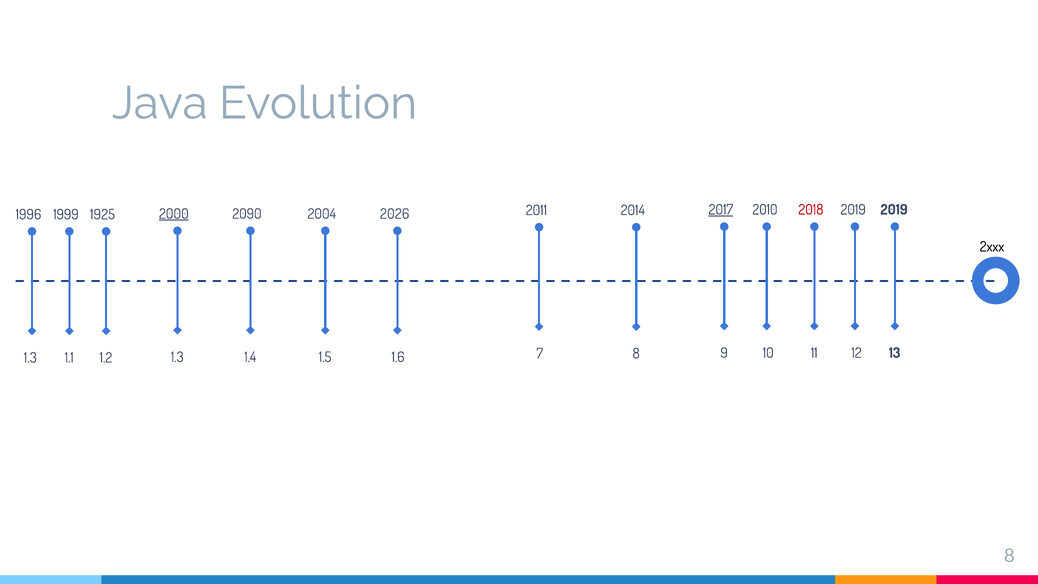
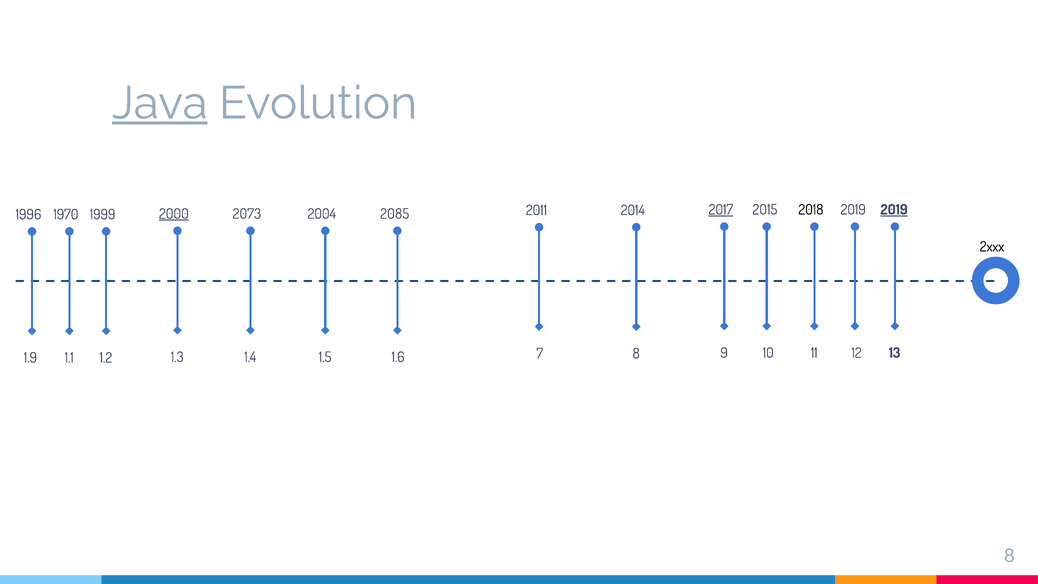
Java underline: none -> present
2010: 2010 -> 2015
2018 colour: red -> black
2019 at (894, 210) underline: none -> present
2090: 2090 -> 2073
2026: 2026 -> 2085
1999: 1999 -> 1970
1925: 1925 -> 1999
1.3 at (30, 358): 1.3 -> 1.9
